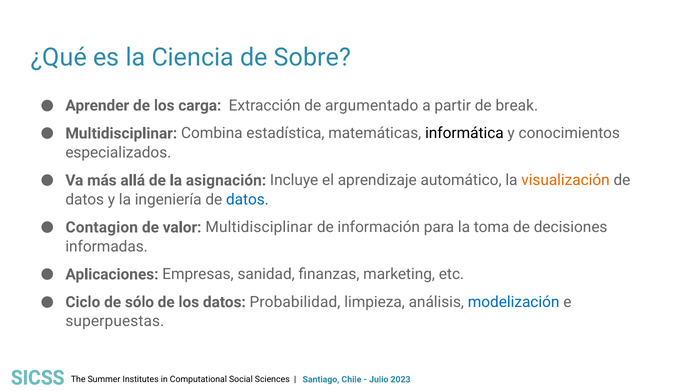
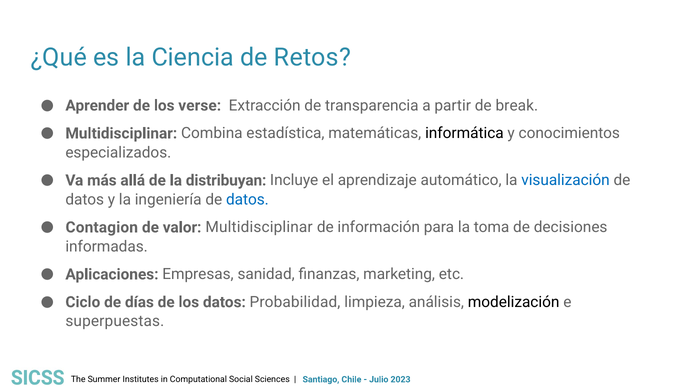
Sobre: Sobre -> Retos
carga: carga -> verse
argumentado: argumentado -> transparencia
asignación: asignación -> distribuyan
visualización colour: orange -> blue
sólo: sólo -> días
modelización colour: blue -> black
